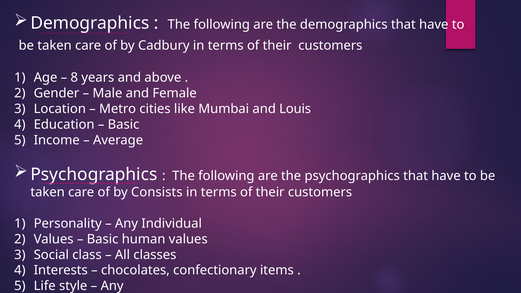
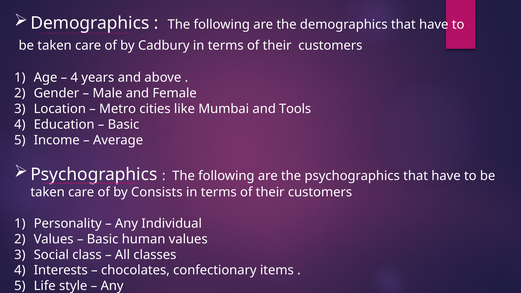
8 at (74, 78): 8 -> 4
Louis: Louis -> Tools
